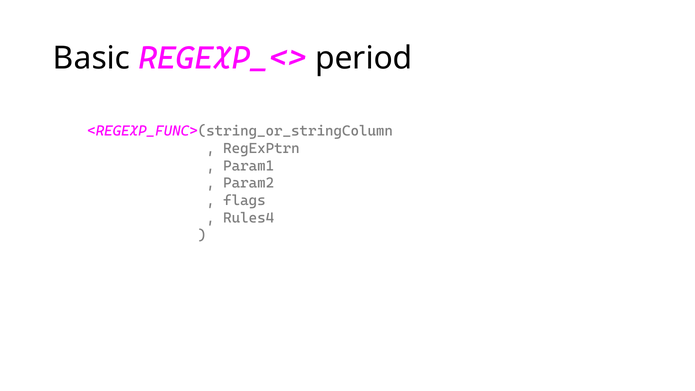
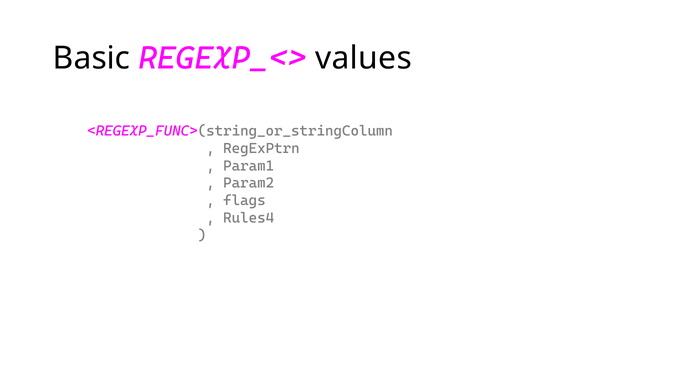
period: period -> values
